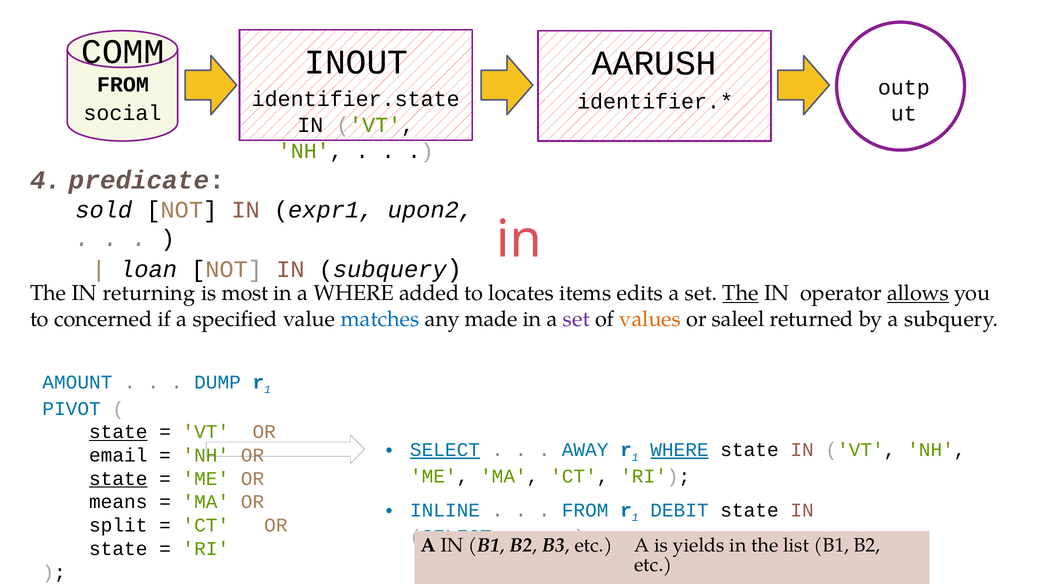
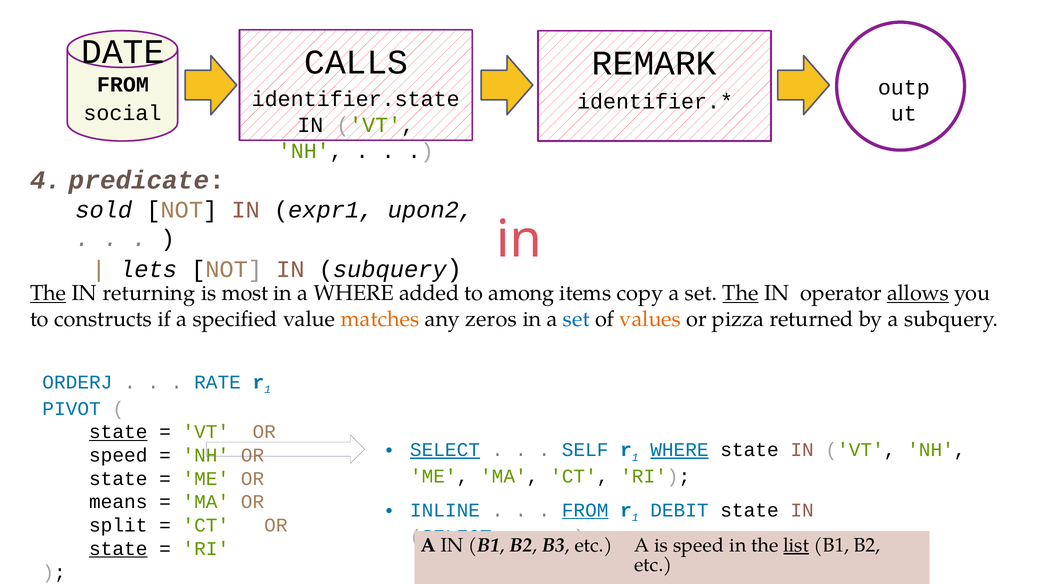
COMM: COMM -> DATE
INOUT: INOUT -> CALLS
AARUSH: AARUSH -> REMARK
loan: loan -> lets
The at (48, 293) underline: none -> present
locates: locates -> among
edits: edits -> copy
concerned: concerned -> constructs
matches colour: blue -> orange
made: made -> zeros
set at (576, 319) colour: purple -> blue
saleel: saleel -> pizza
AMOUNT: AMOUNT -> ORDERJ
DUMP: DUMP -> RATE
AWAY: AWAY -> SELF
email at (118, 455): email -> speed
state at (118, 479) underline: present -> none
FROM at (585, 510) underline: none -> present
is yields: yields -> speed
list underline: none -> present
state at (118, 549) underline: none -> present
